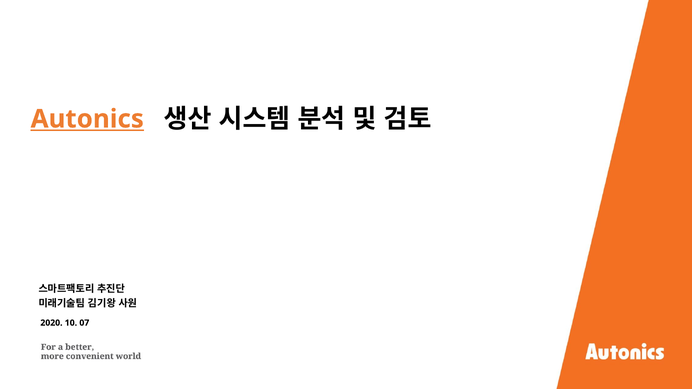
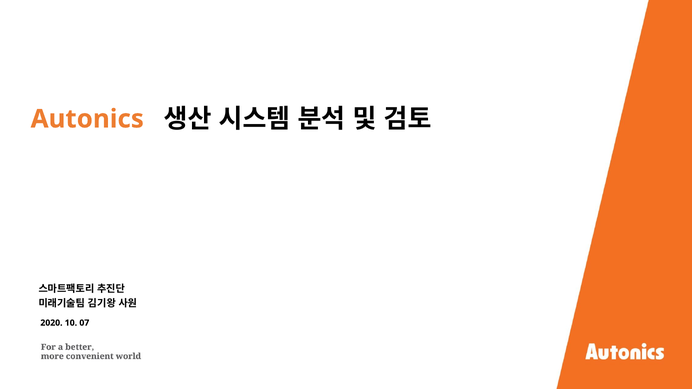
Autonics underline: present -> none
